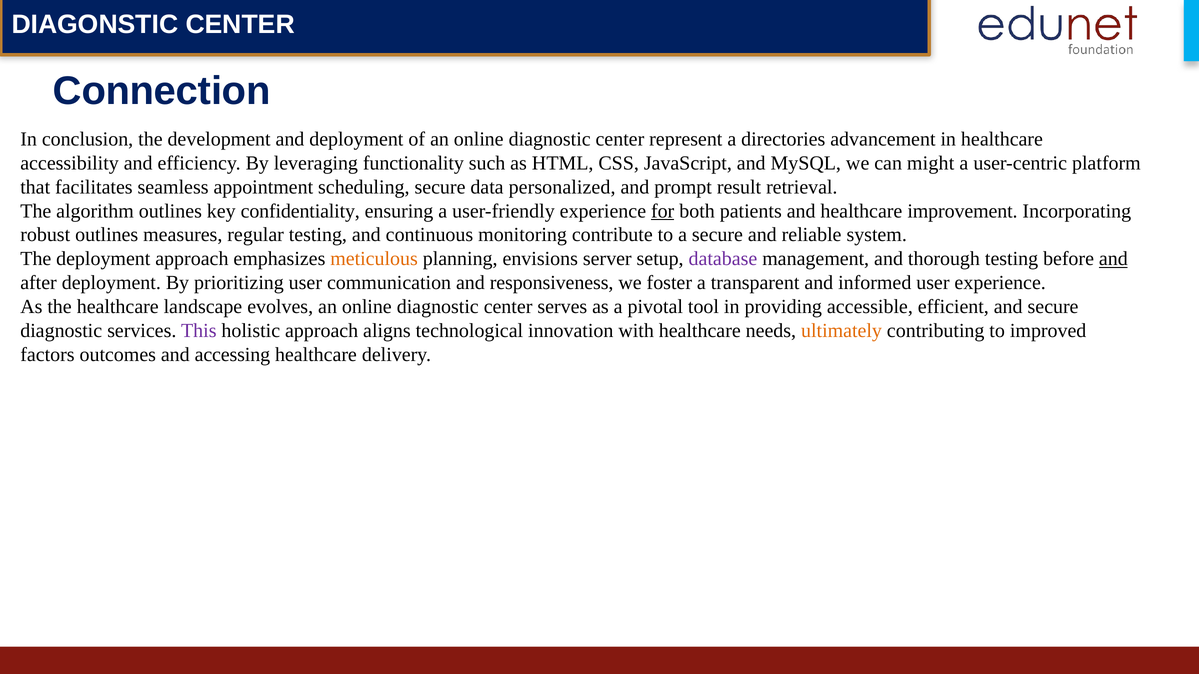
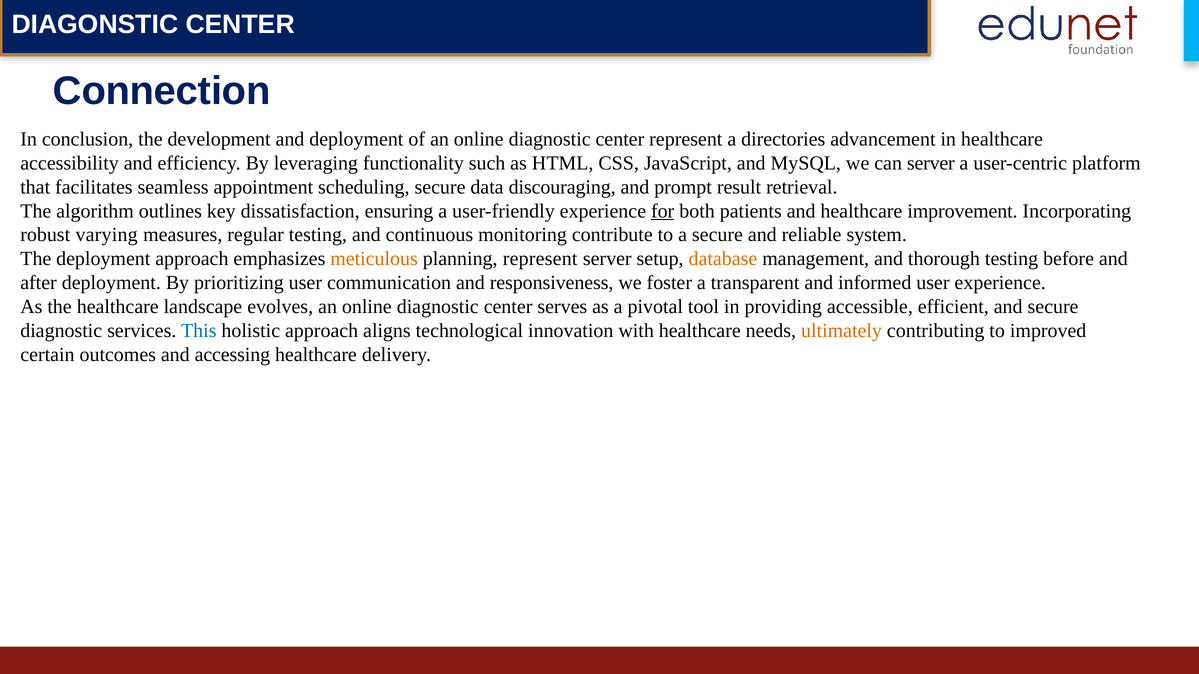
can might: might -> server
personalized: personalized -> discouraging
confidentiality: confidentiality -> dissatisfaction
robust outlines: outlines -> varying
planning envisions: envisions -> represent
database colour: purple -> orange
and at (1113, 259) underline: present -> none
This colour: purple -> blue
factors: factors -> certain
